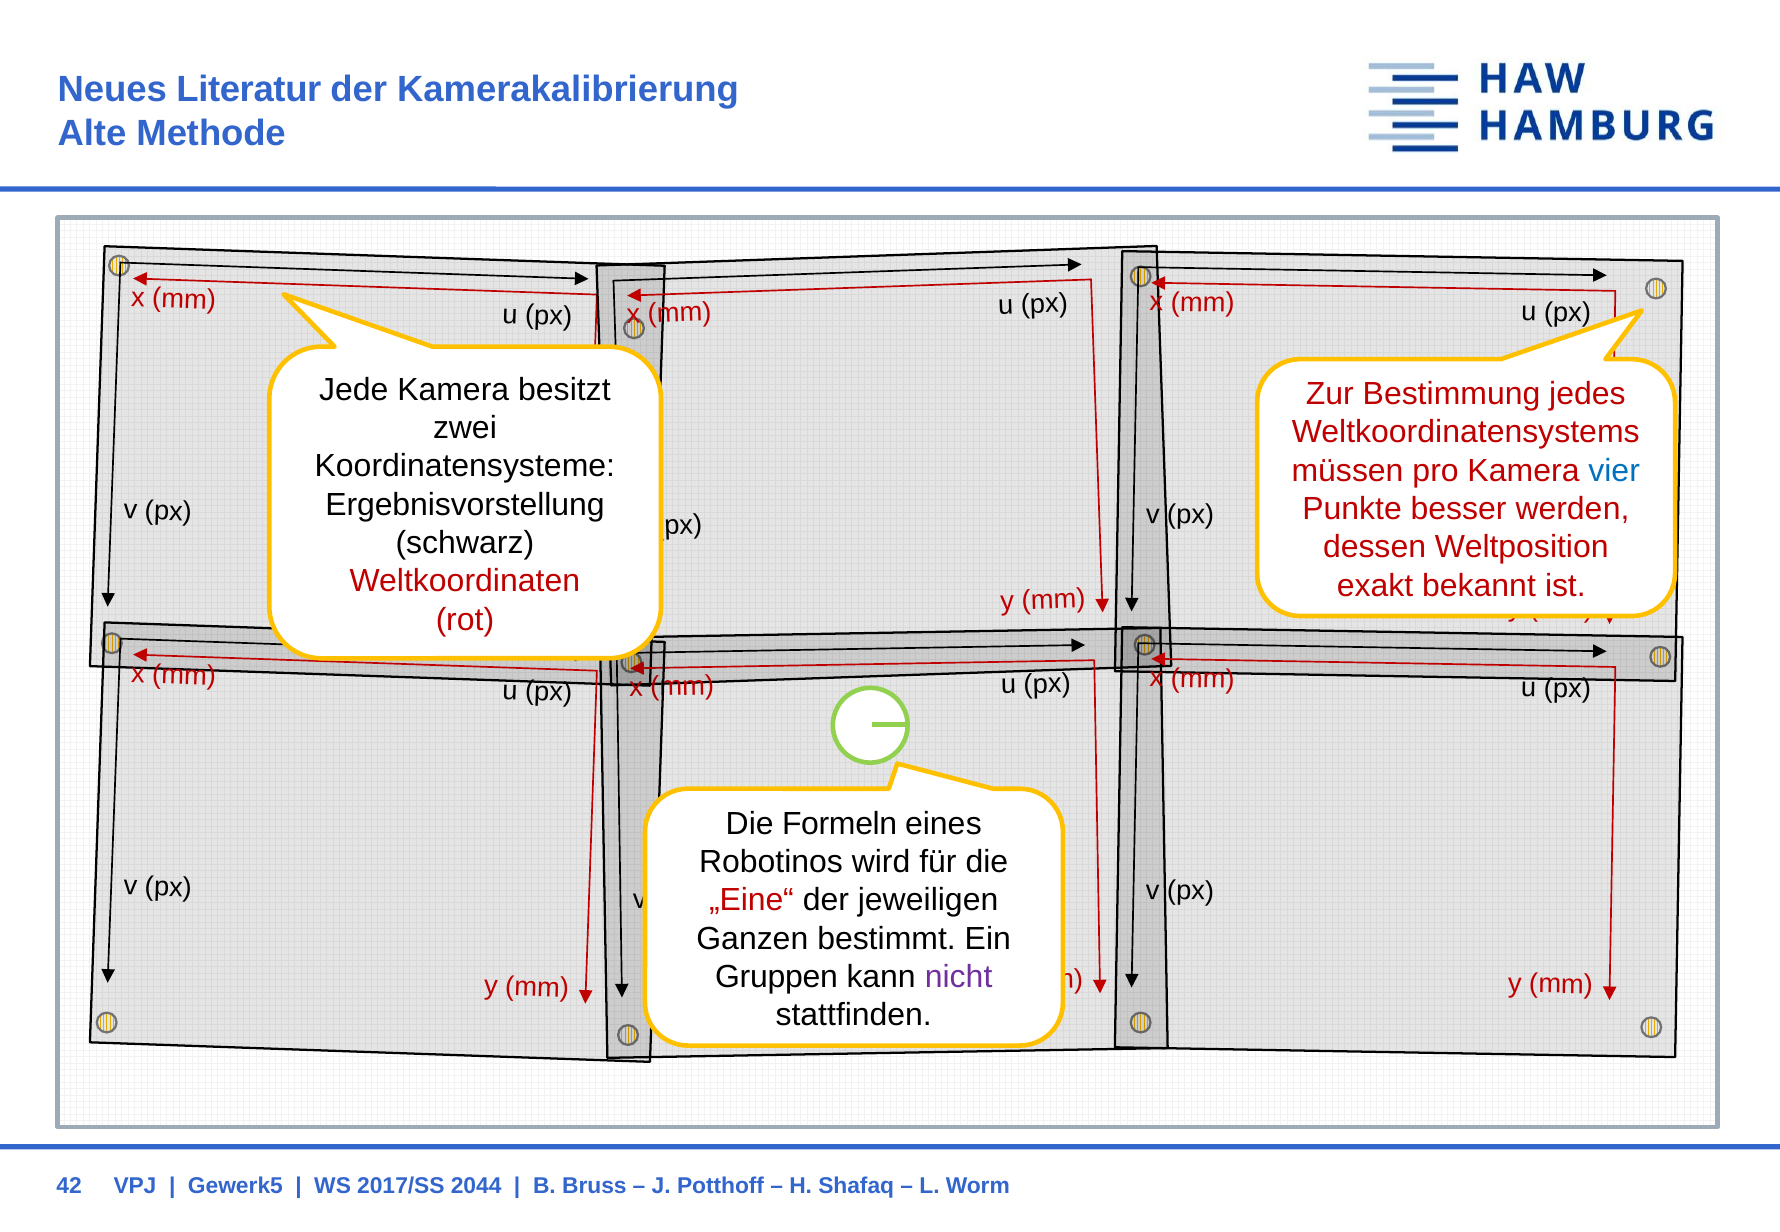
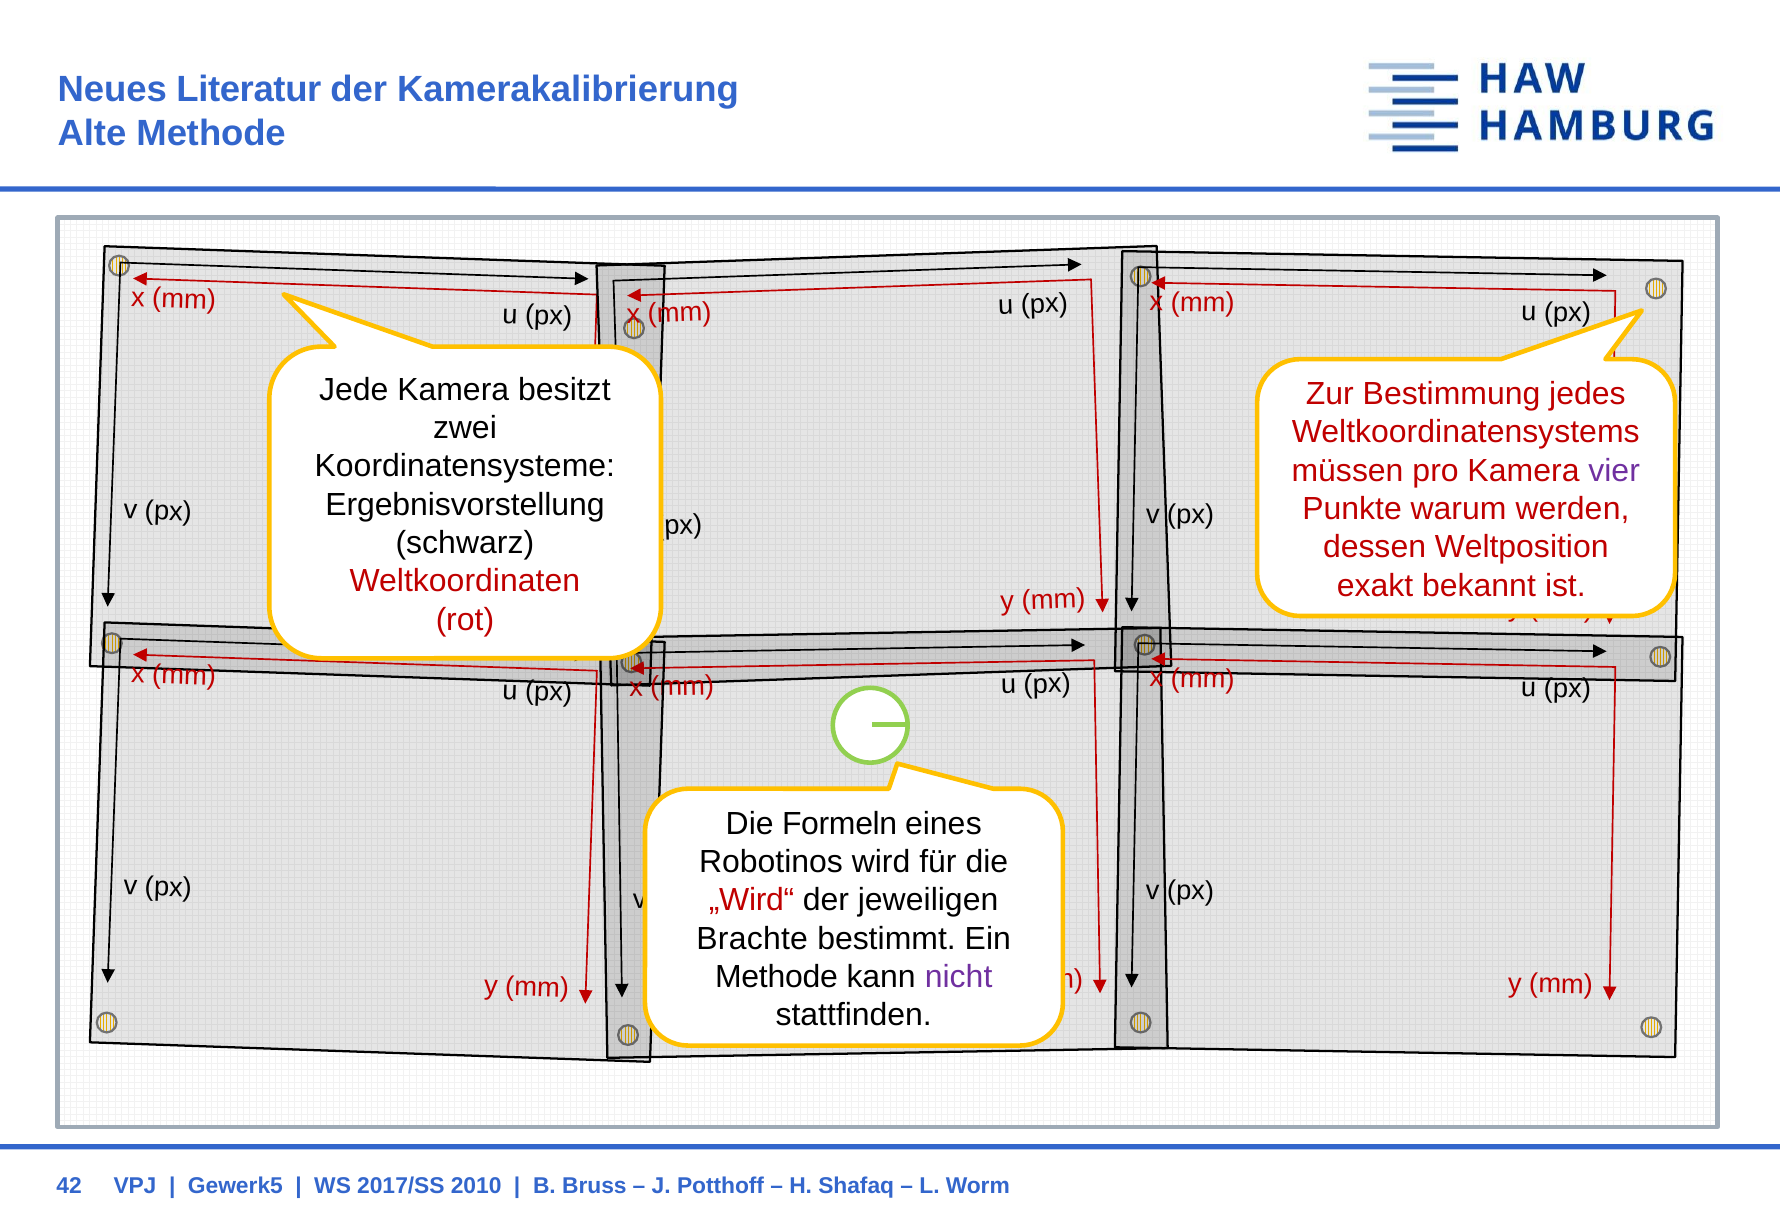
vier colour: blue -> purple
besser: besser -> warum
„Eine“: „Eine“ -> „Wird“
Ganzen: Ganzen -> Brachte
Gruppen at (776, 977): Gruppen -> Methode
2044: 2044 -> 2010
